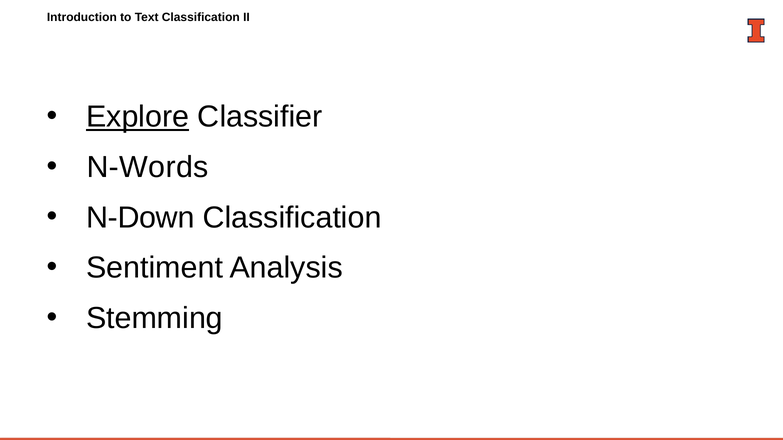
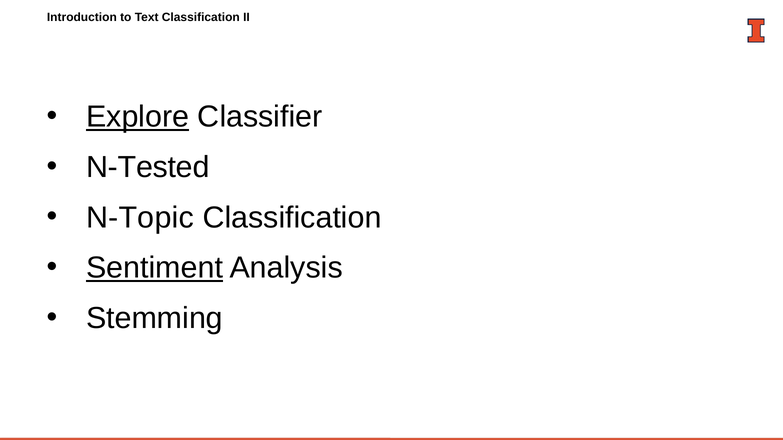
N-Words: N-Words -> N-Tested
N-Down: N-Down -> N-Topic
Sentiment underline: none -> present
